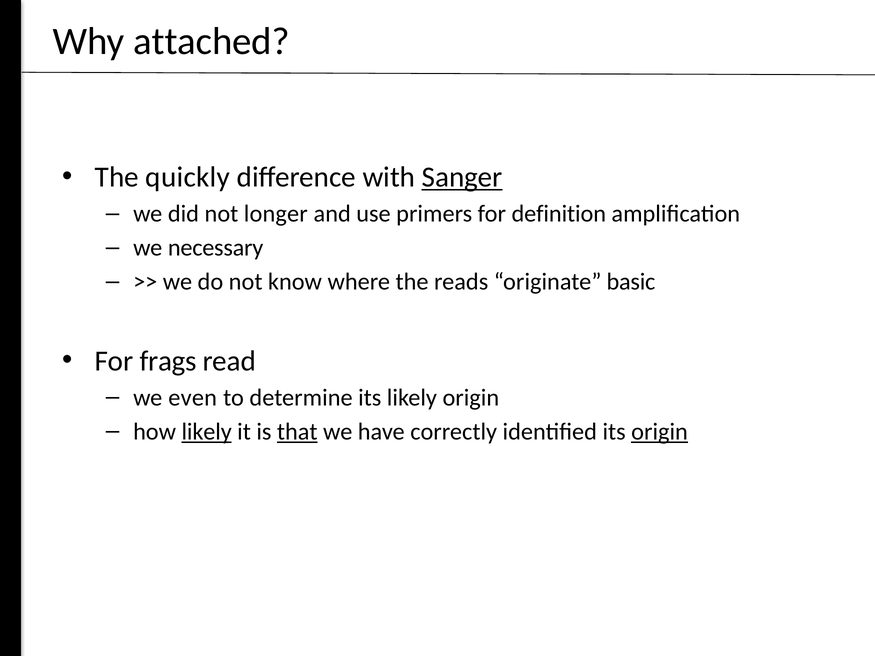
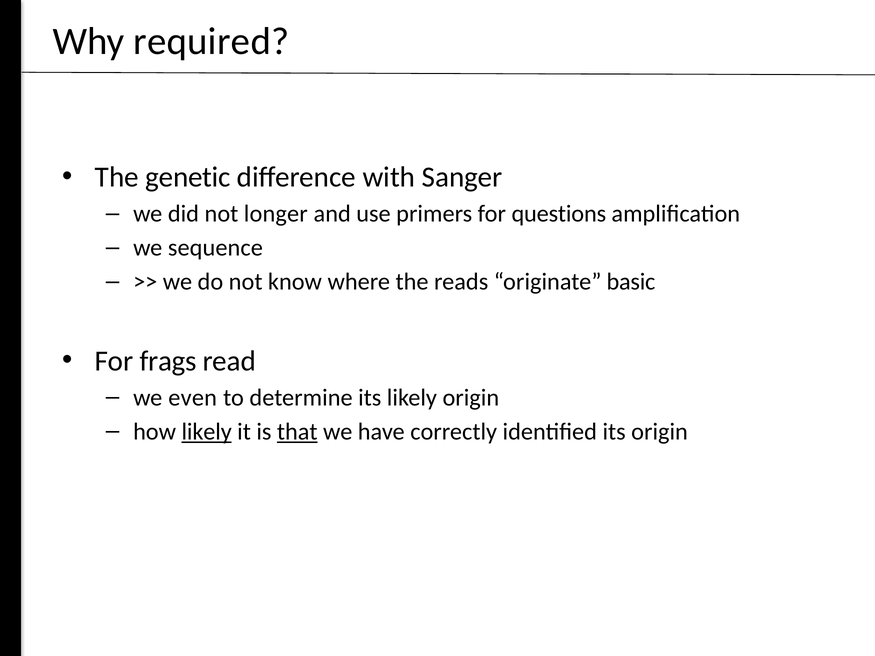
attached: attached -> required
quickly: quickly -> genetic
Sanger underline: present -> none
definition: definition -> questions
necessary: necessary -> sequence
origin at (660, 432) underline: present -> none
